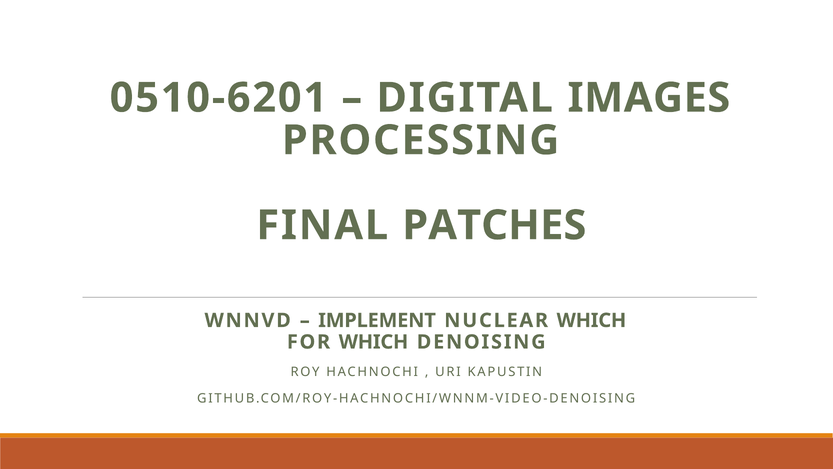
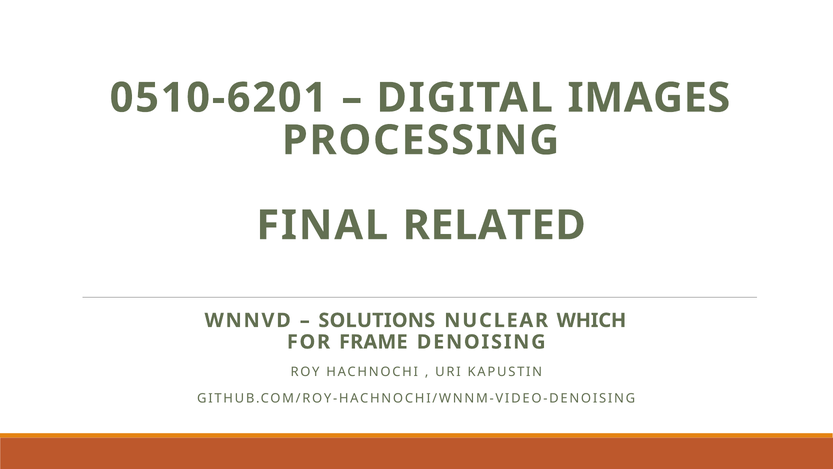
PATCHES: PATCHES -> RELATED
IMPLEMENT: IMPLEMENT -> SOLUTIONS
FOR WHICH: WHICH -> FRAME
